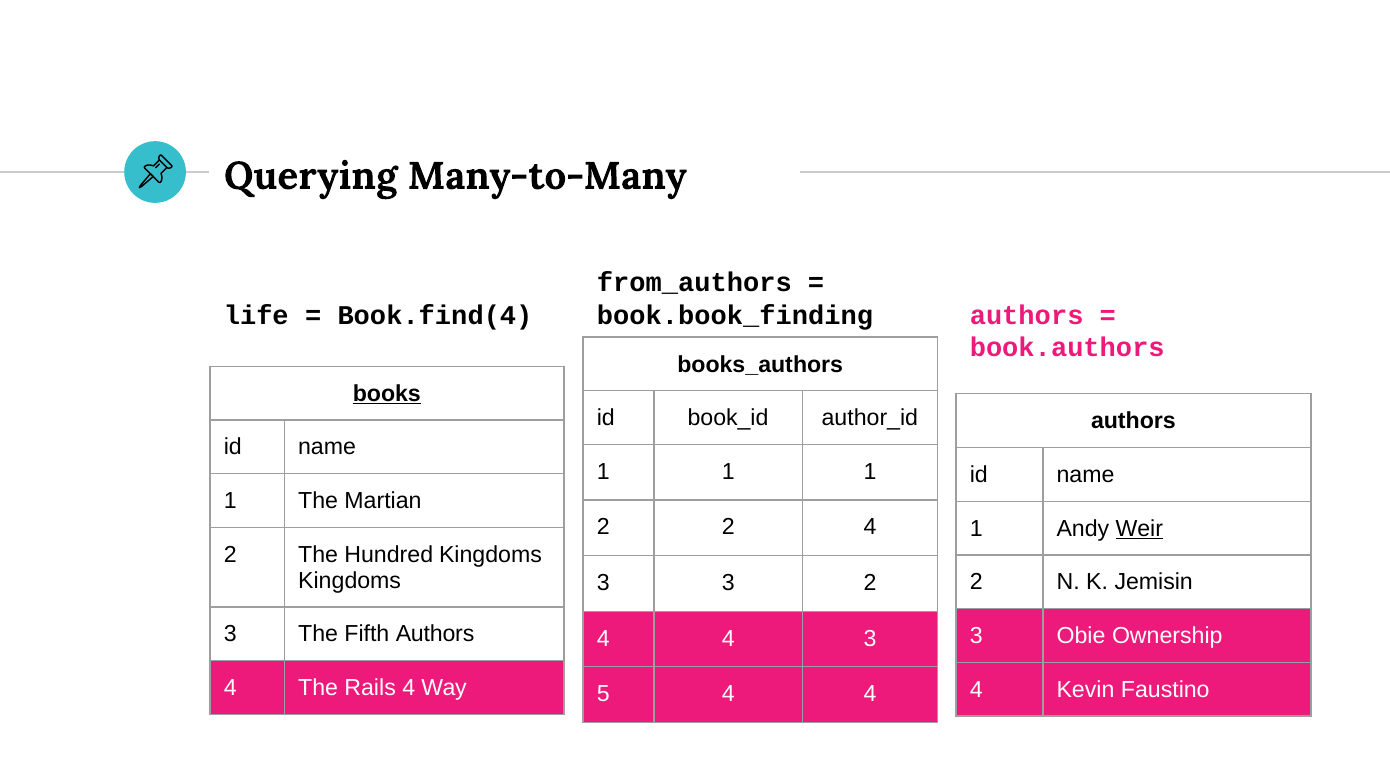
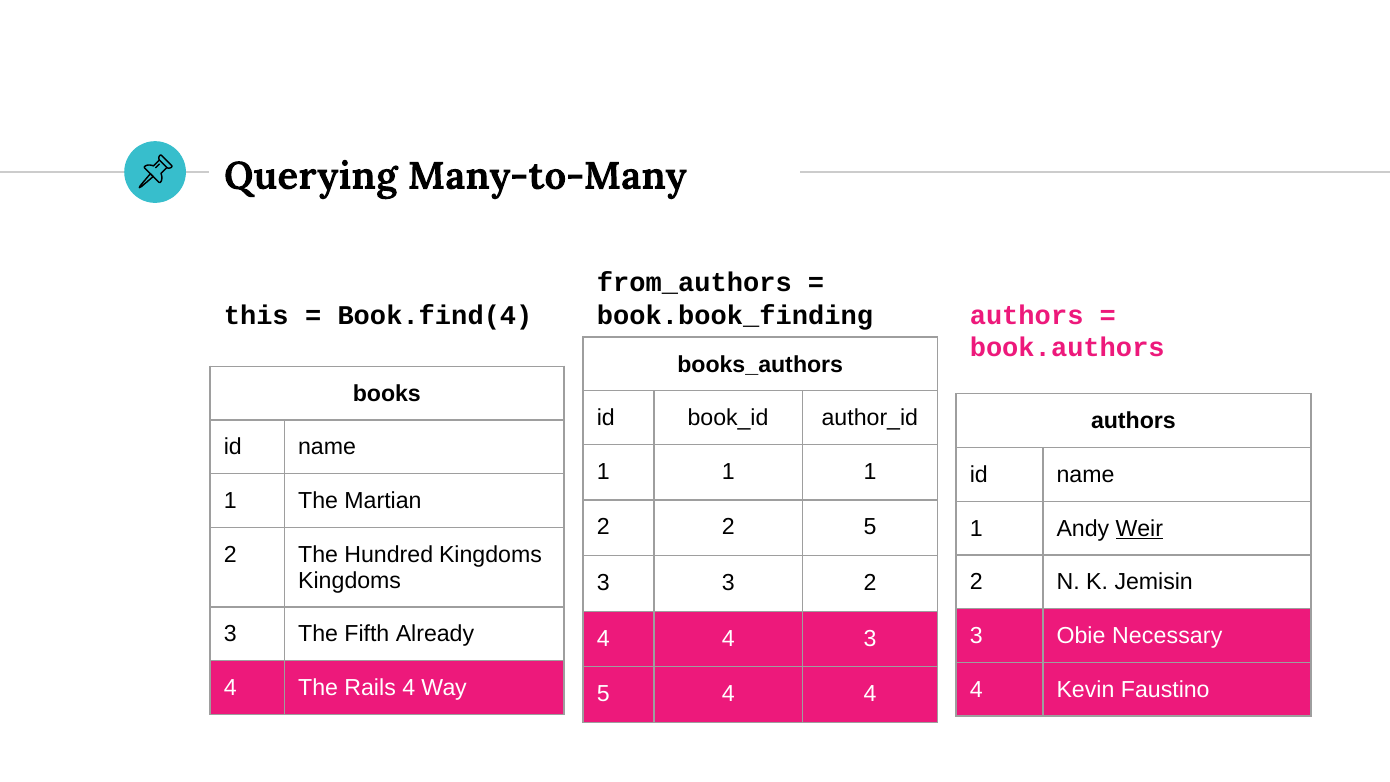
life: life -> this
books underline: present -> none
2 2 4: 4 -> 5
Fifth Authors: Authors -> Already
Ownership: Ownership -> Necessary
